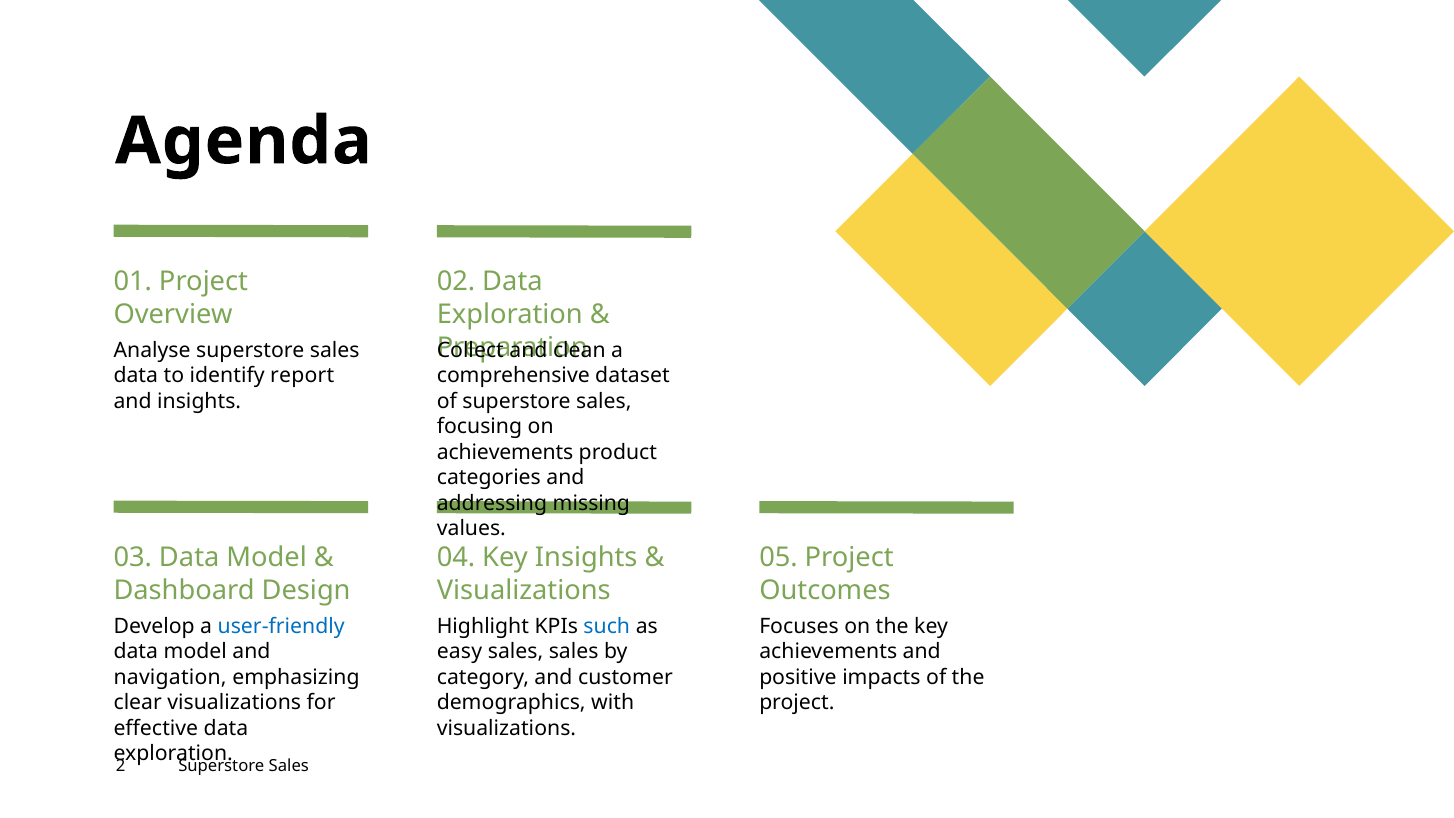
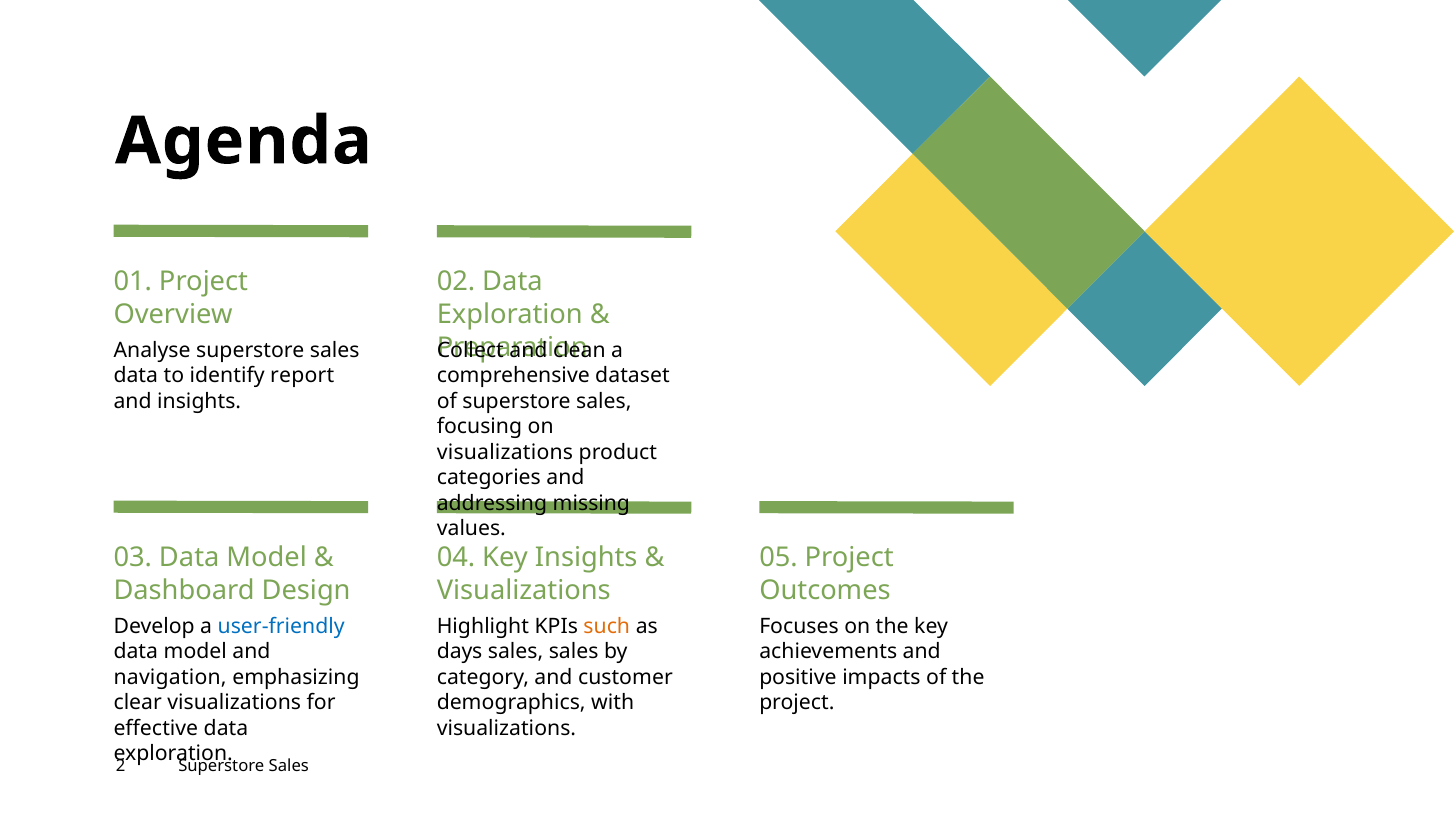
achievements at (505, 452): achievements -> visualizations
such colour: blue -> orange
easy: easy -> days
